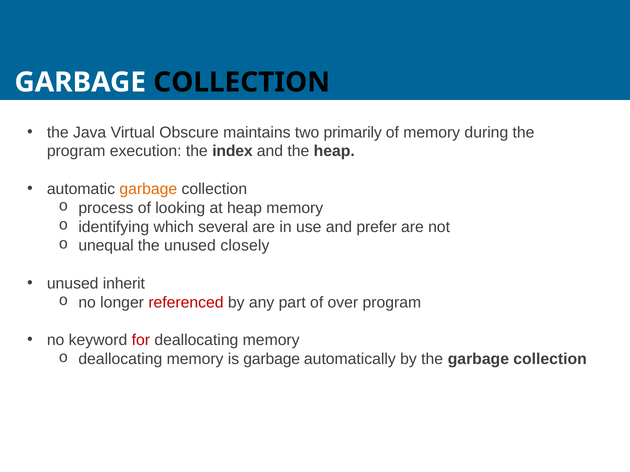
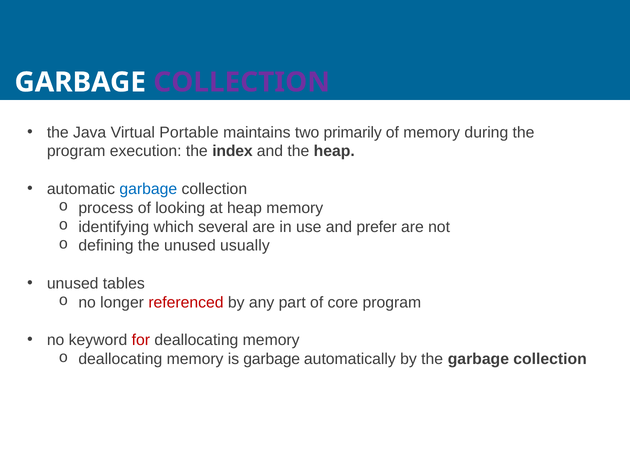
COLLECTION at (242, 82) colour: black -> purple
Obscure: Obscure -> Portable
garbage at (148, 189) colour: orange -> blue
unequal: unequal -> defining
closely: closely -> usually
inherit: inherit -> tables
over: over -> core
